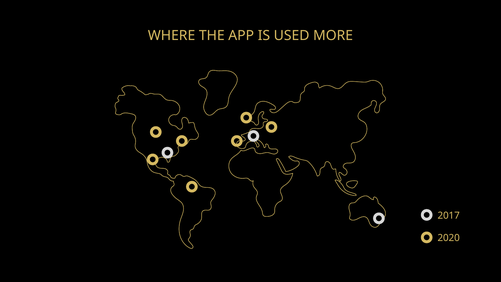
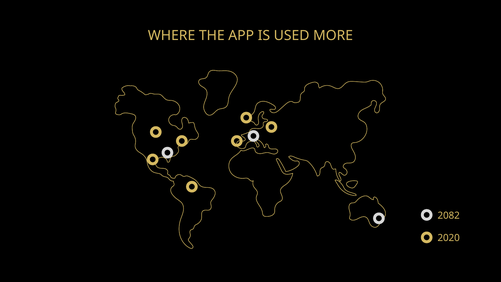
2017: 2017 -> 2082
